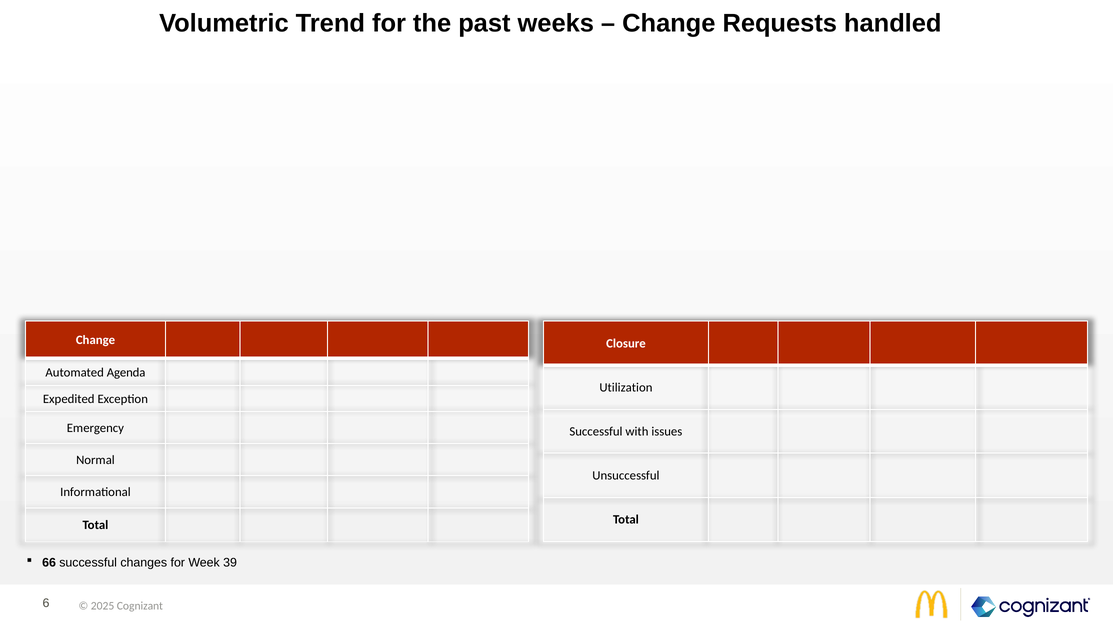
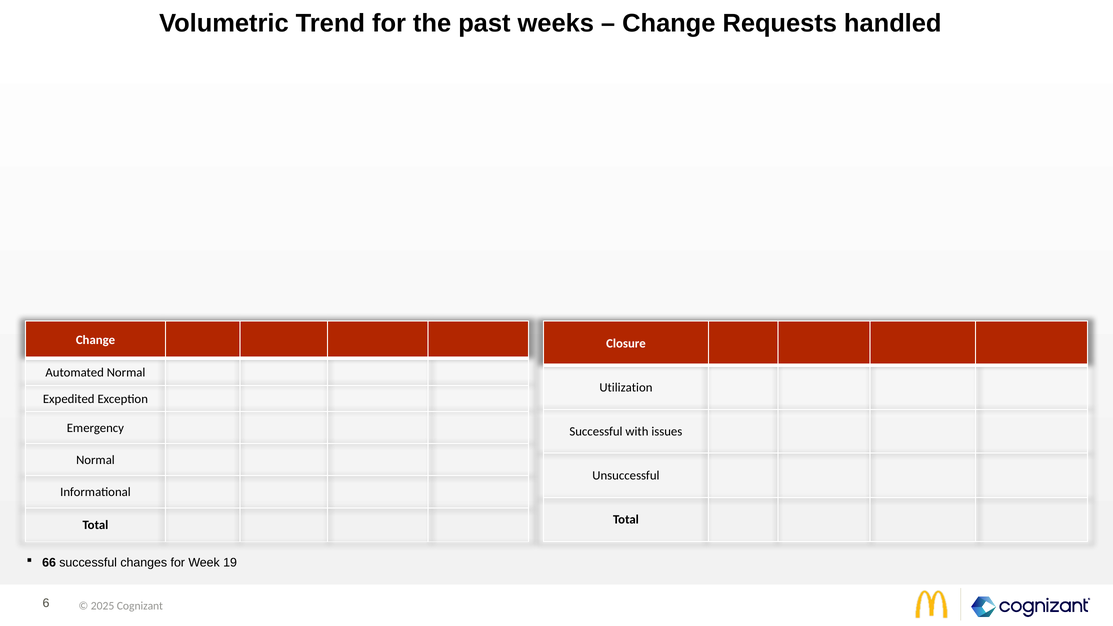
Automated Agenda: Agenda -> Normal
39: 39 -> 19
